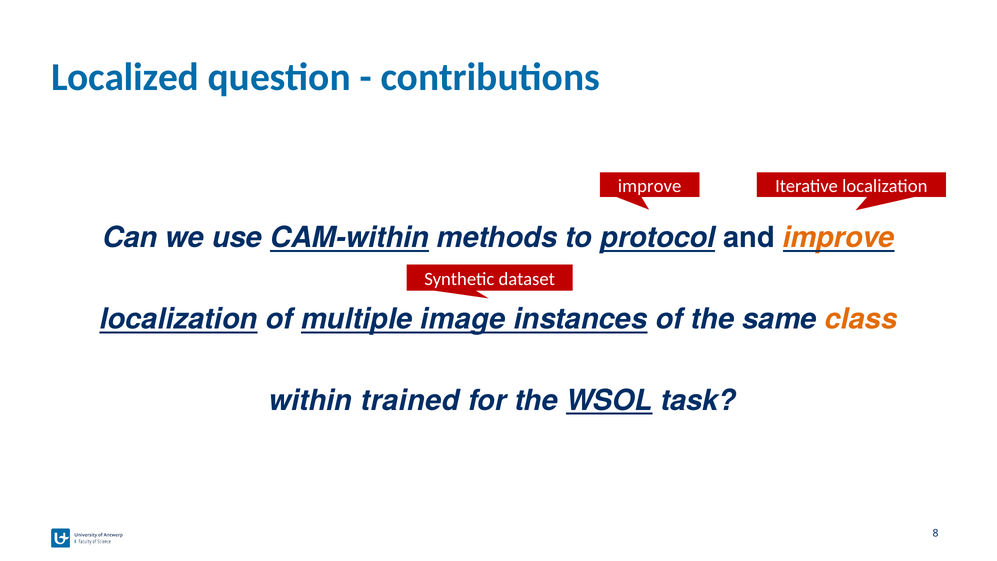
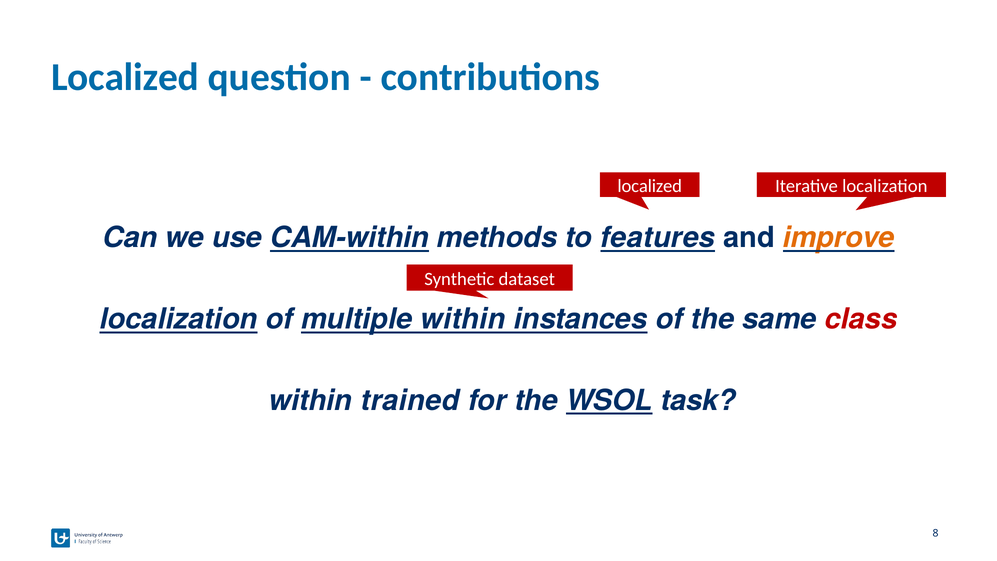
improve at (650, 186): improve -> localized
protocol: protocol -> features
multiple image: image -> within
class colour: orange -> red
